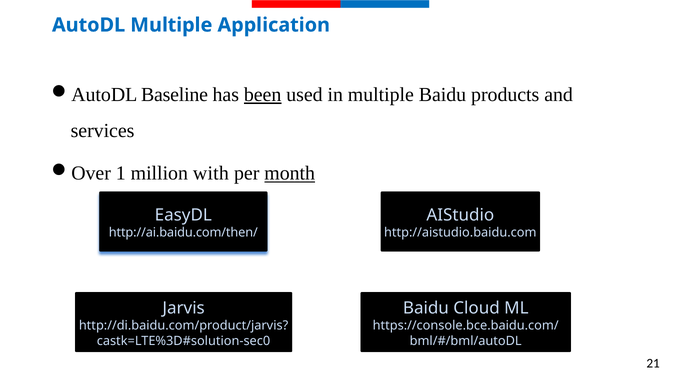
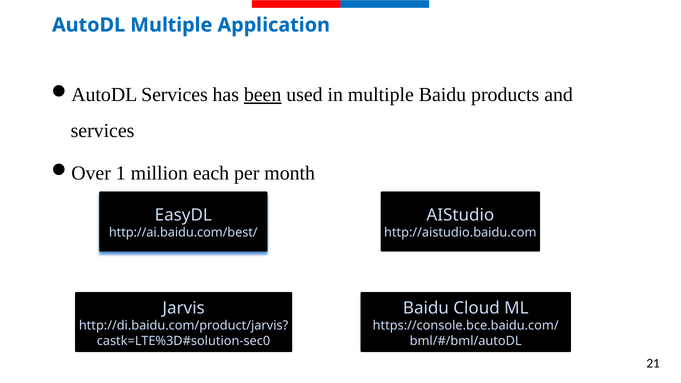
Baseline at (175, 95): Baseline -> Services
with: with -> each
month underline: present -> none
http://ai.baidu.com/then/: http://ai.baidu.com/then/ -> http://ai.baidu.com/best/
